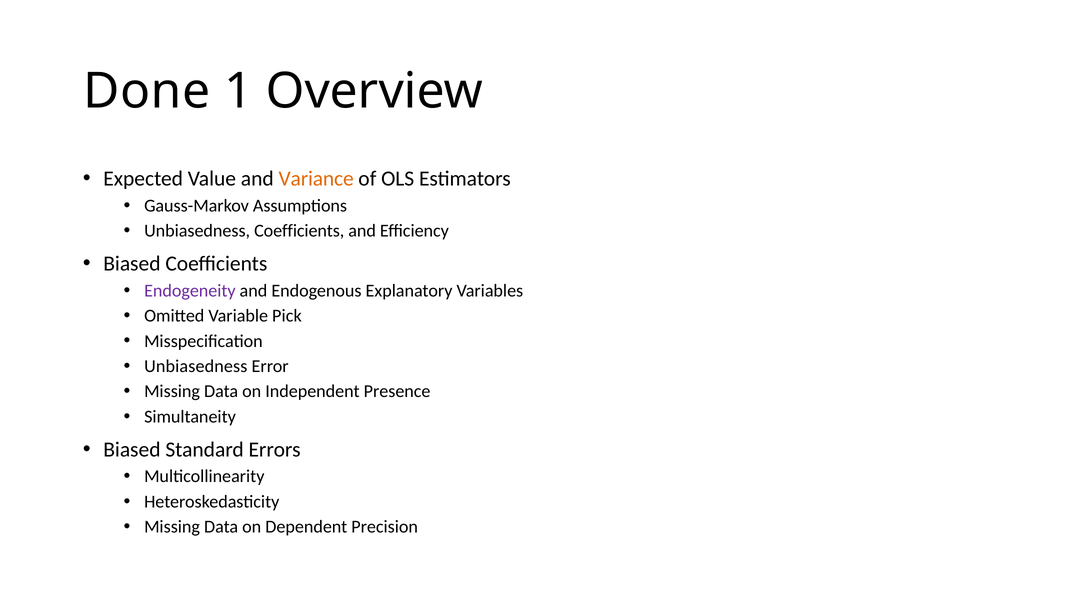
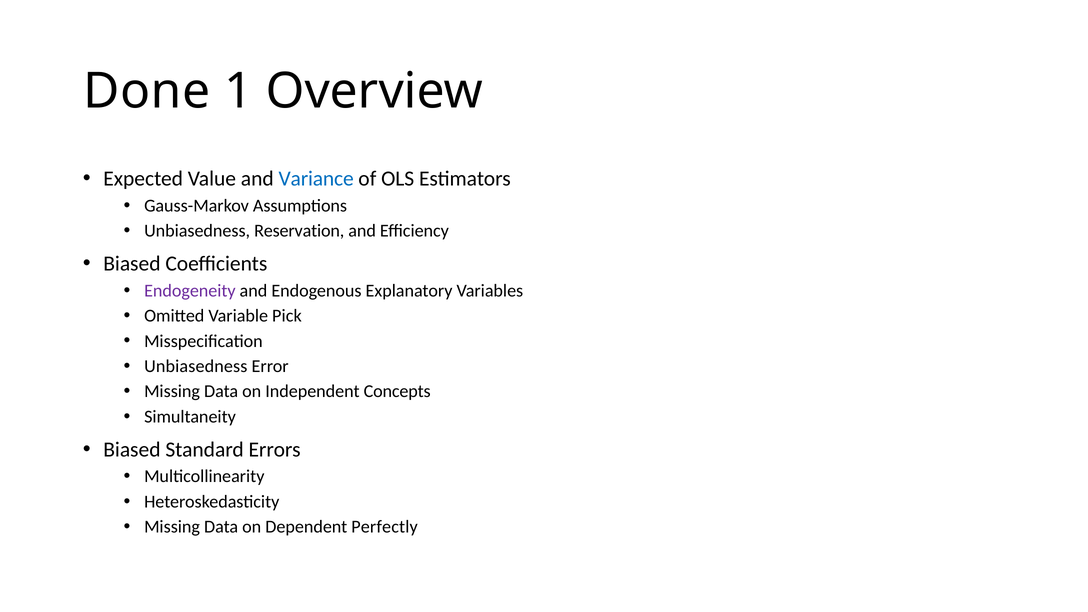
Variance colour: orange -> blue
Unbiasedness Coefficients: Coefficients -> Reservation
Presence: Presence -> Concepts
Precision: Precision -> Perfectly
